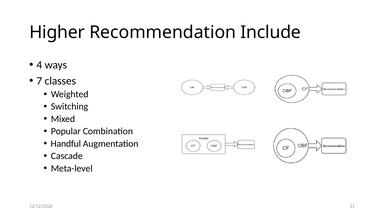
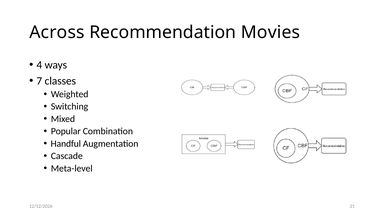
Higher: Higher -> Across
Include: Include -> Movies
